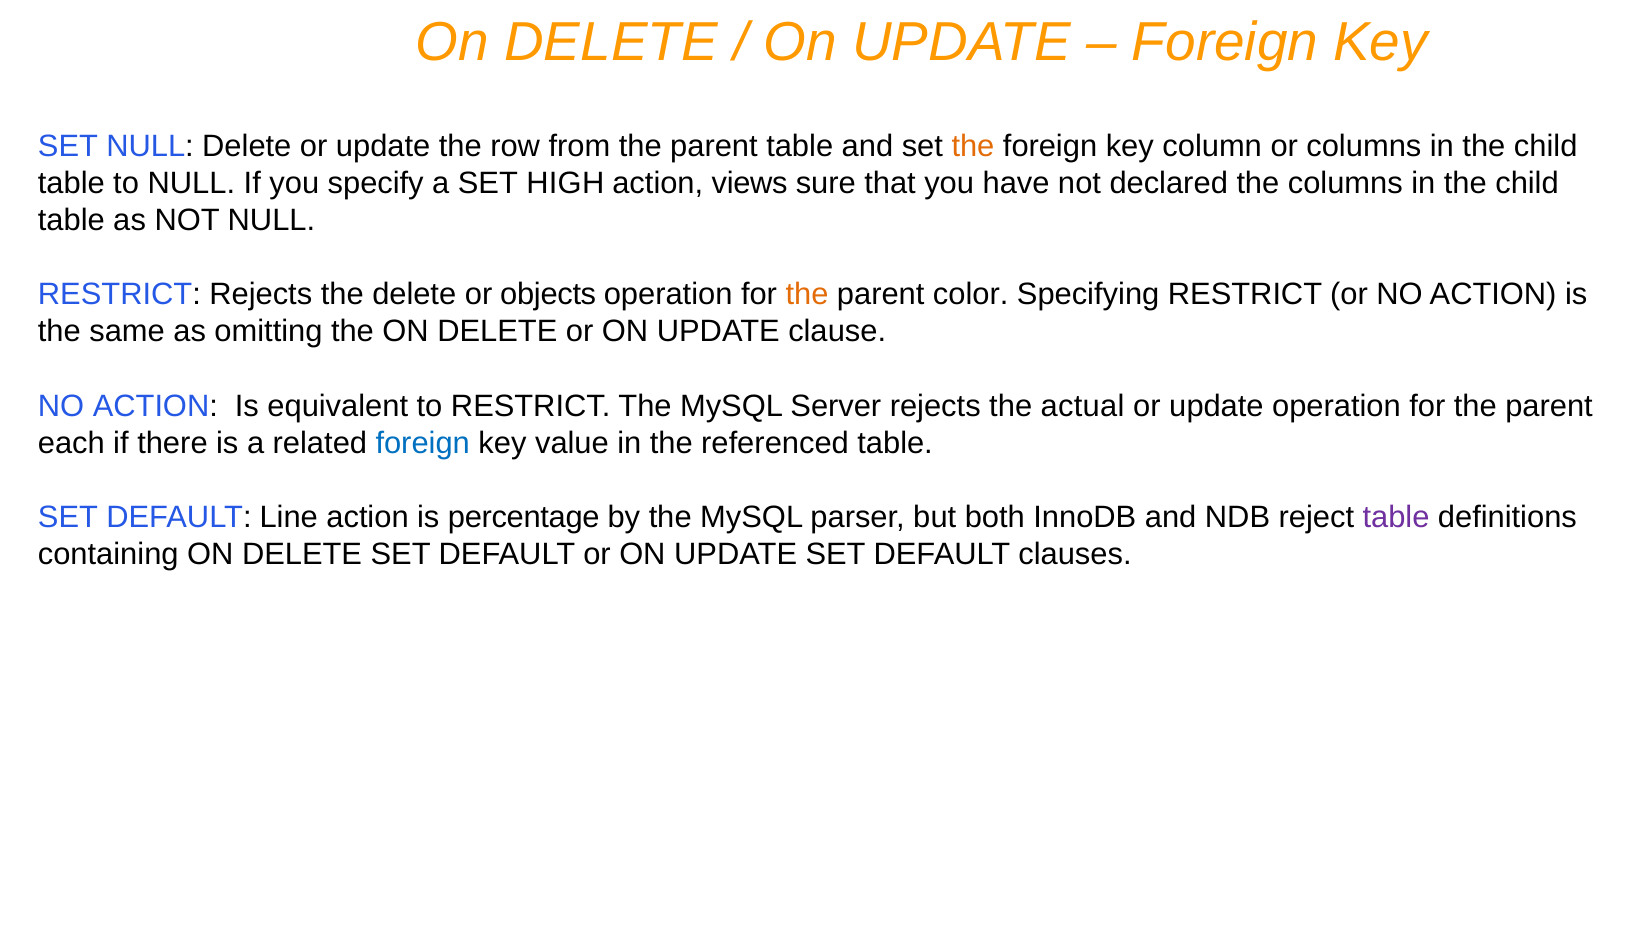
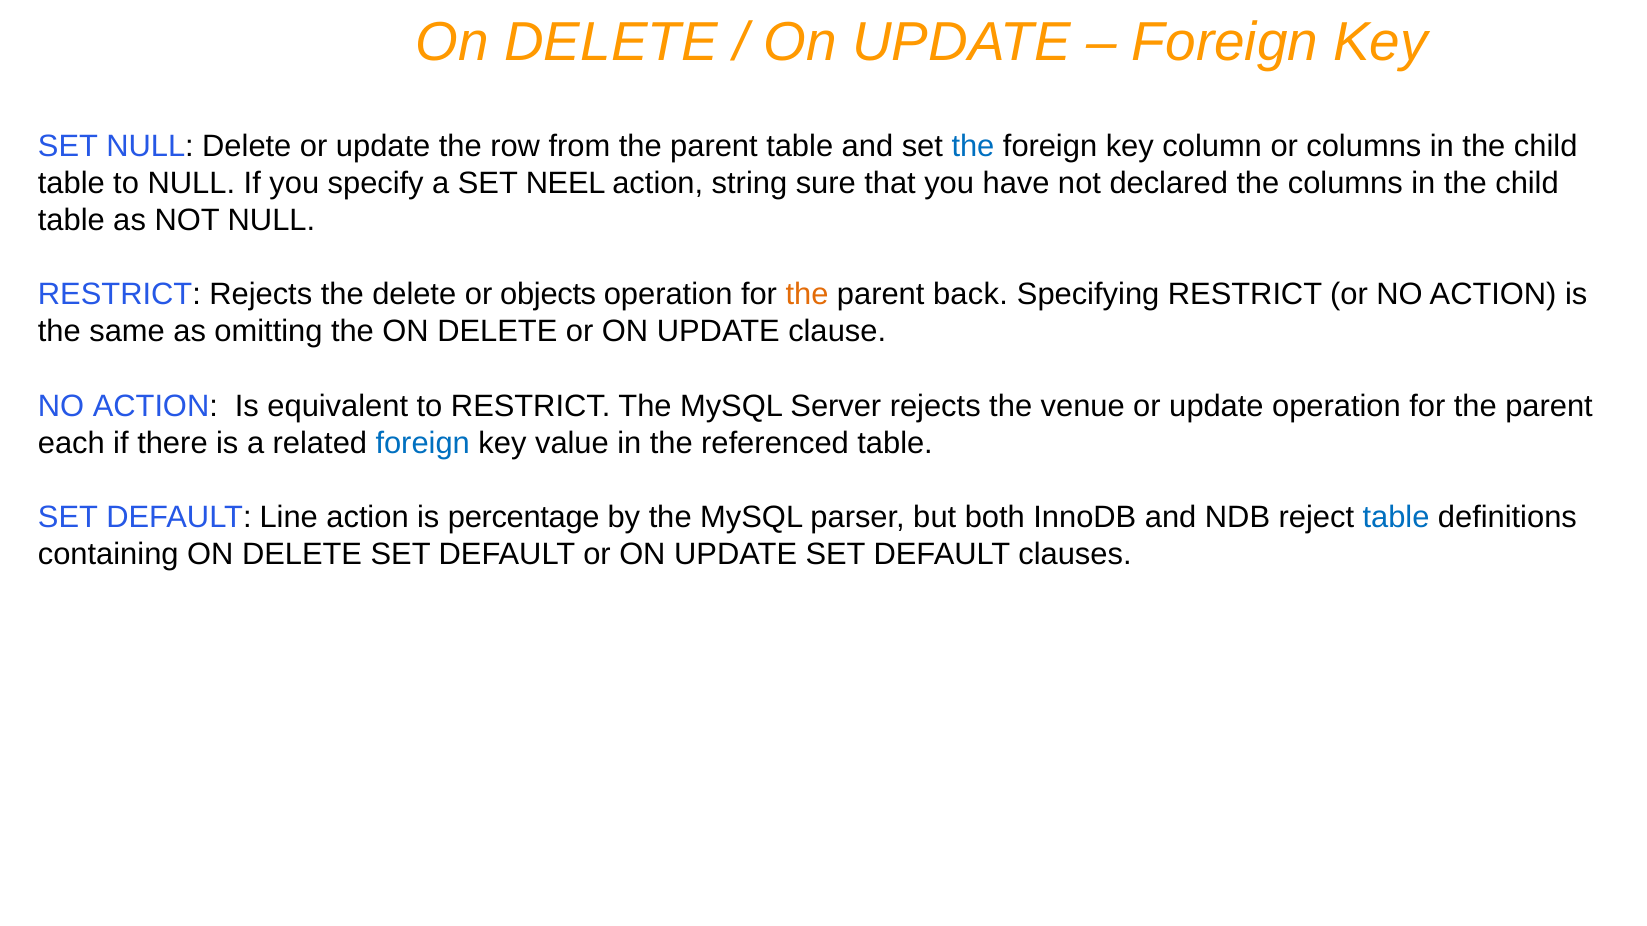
the at (973, 147) colour: orange -> blue
HIGH: HIGH -> NEEL
views: views -> string
color: color -> back
actual: actual -> venue
table at (1396, 517) colour: purple -> blue
